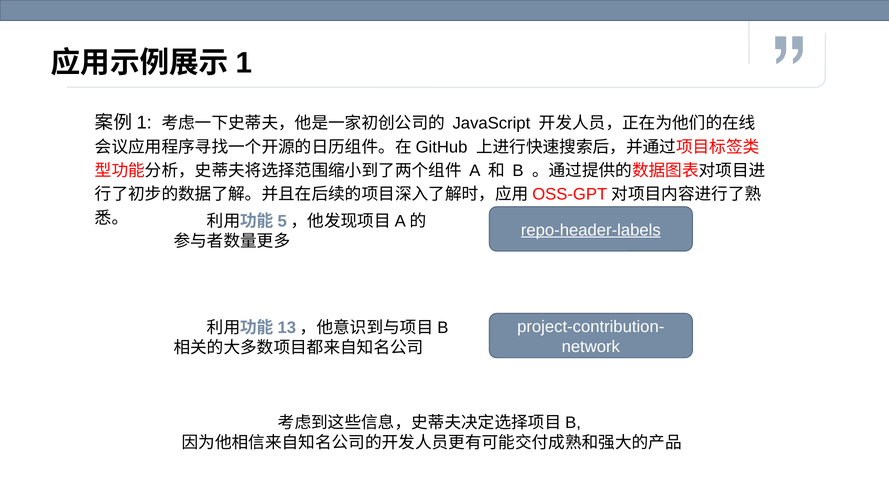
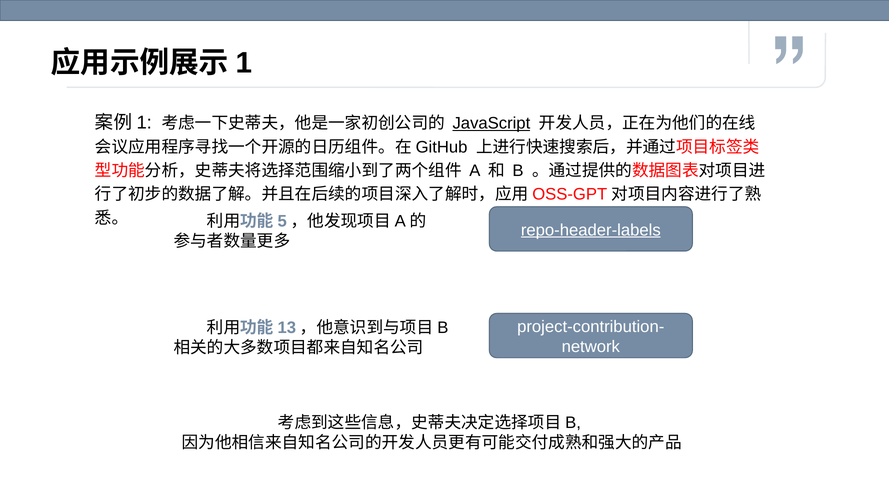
JavaScript underline: none -> present
